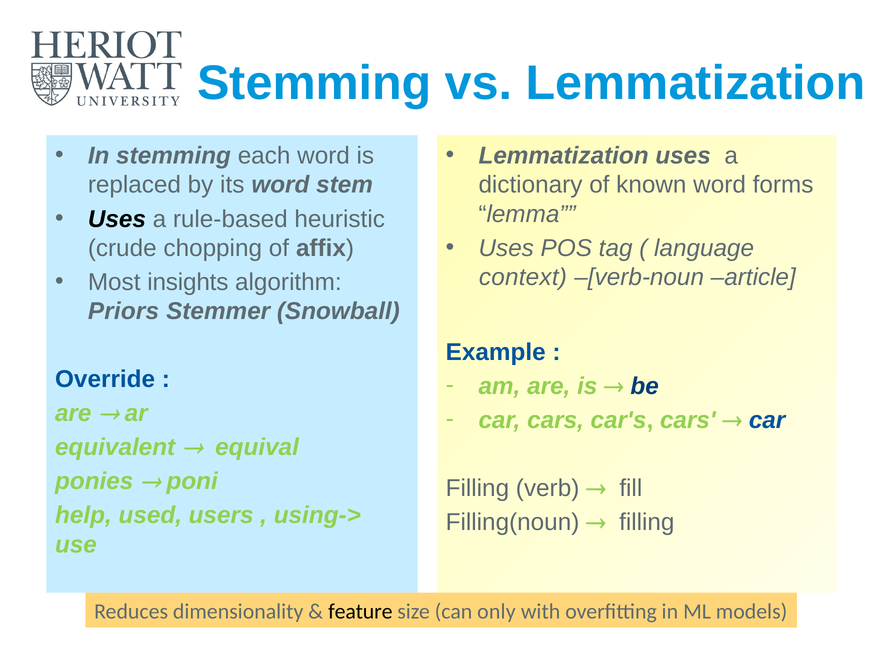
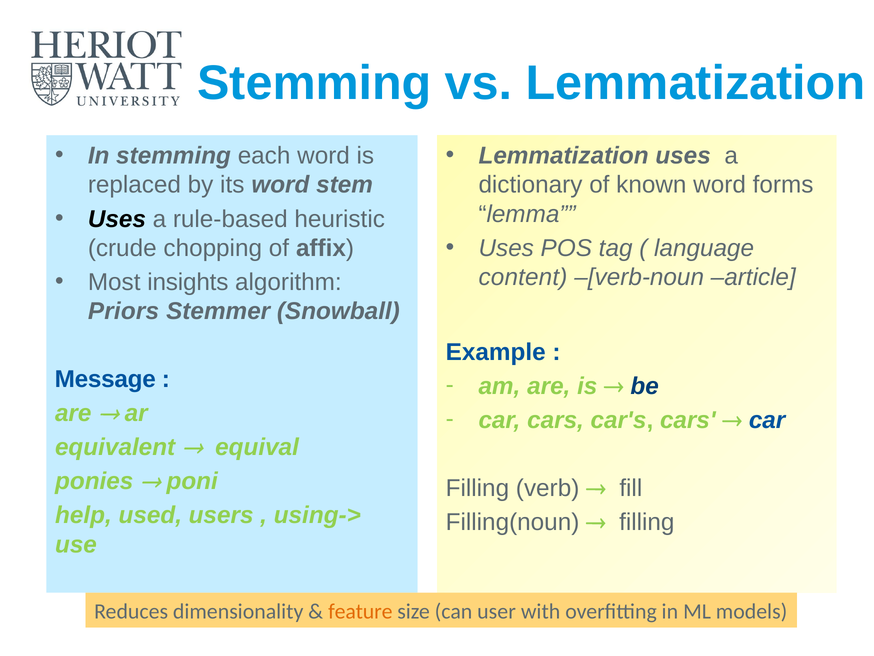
context: context -> content
Override: Override -> Message
feature colour: black -> orange
only: only -> user
